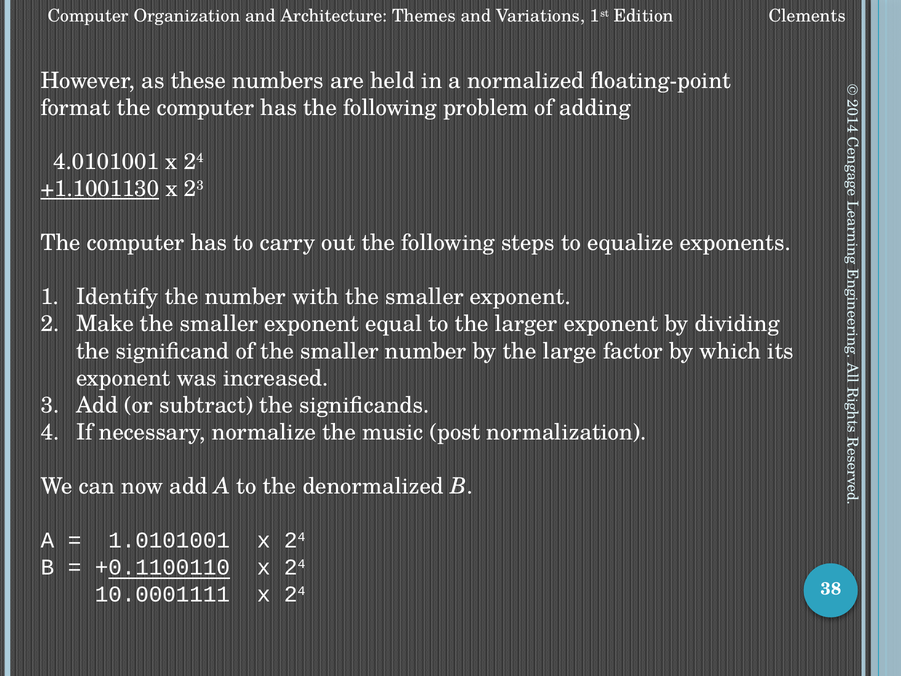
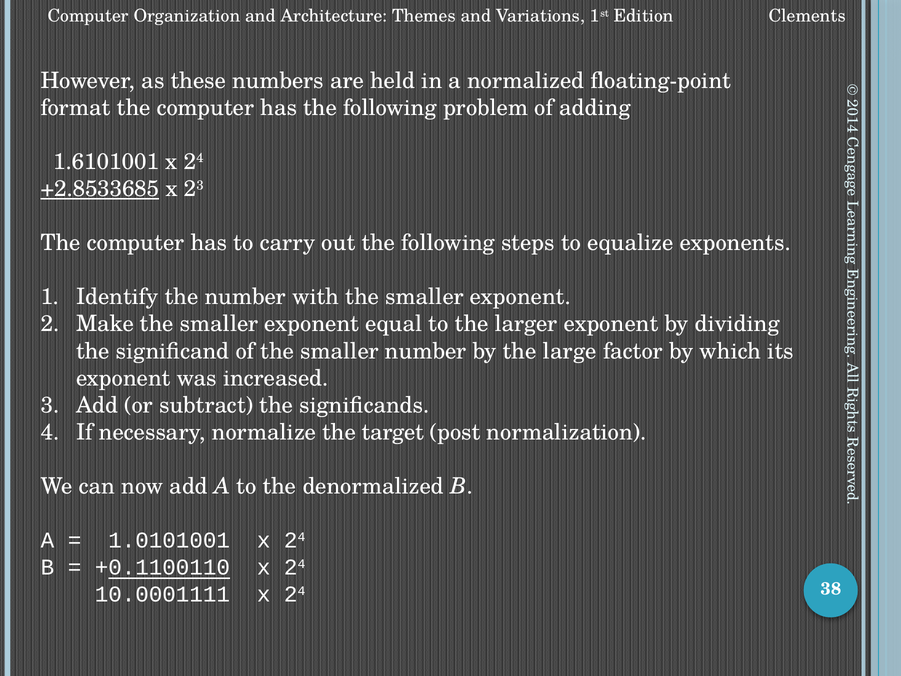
4.0101001: 4.0101001 -> 1.6101001
+1.1001130: +1.1001130 -> +2.8533685
music: music -> target
